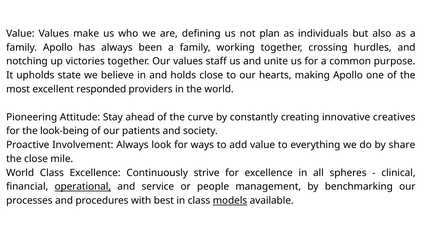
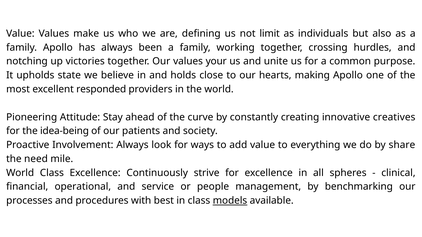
plan: plan -> limit
staff: staff -> your
look-being: look-being -> idea-being
the close: close -> need
operational underline: present -> none
